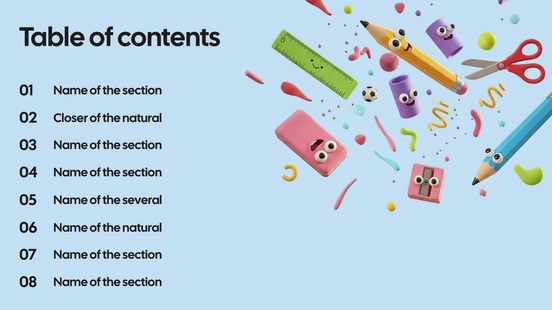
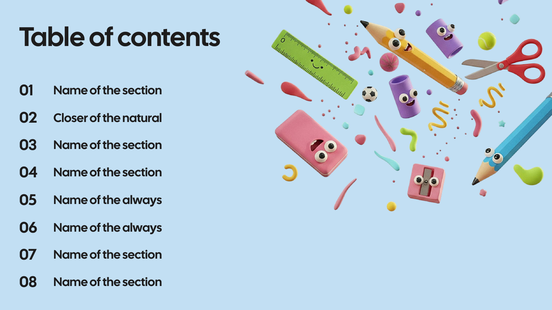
several at (142, 200): several -> always
natural at (142, 228): natural -> always
